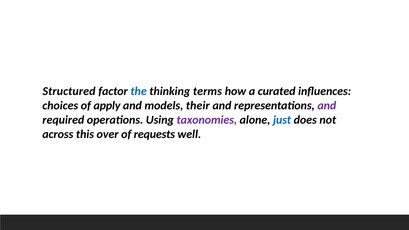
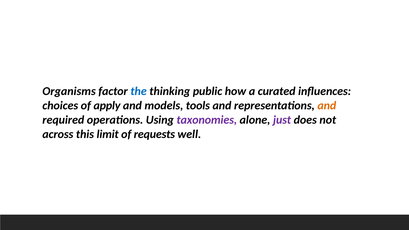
Structured: Structured -> Organisms
terms: terms -> public
their: their -> tools
and at (327, 106) colour: purple -> orange
just colour: blue -> purple
over: over -> limit
